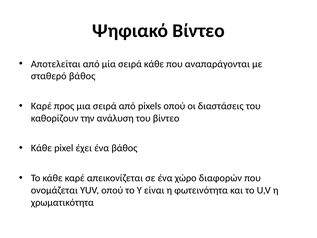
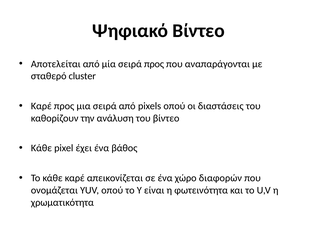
σειρά κάθε: κάθε -> προς
σταθερό βάθος: βάθος -> cluster
